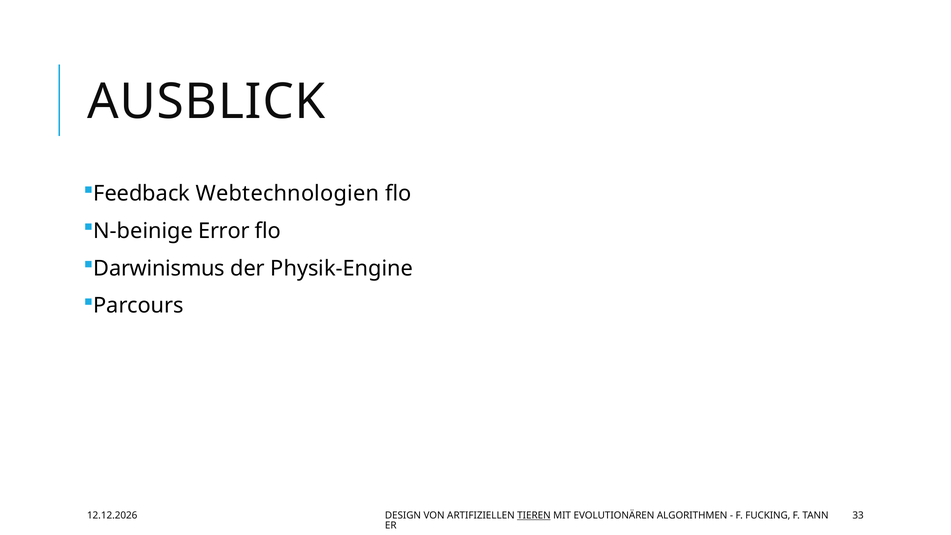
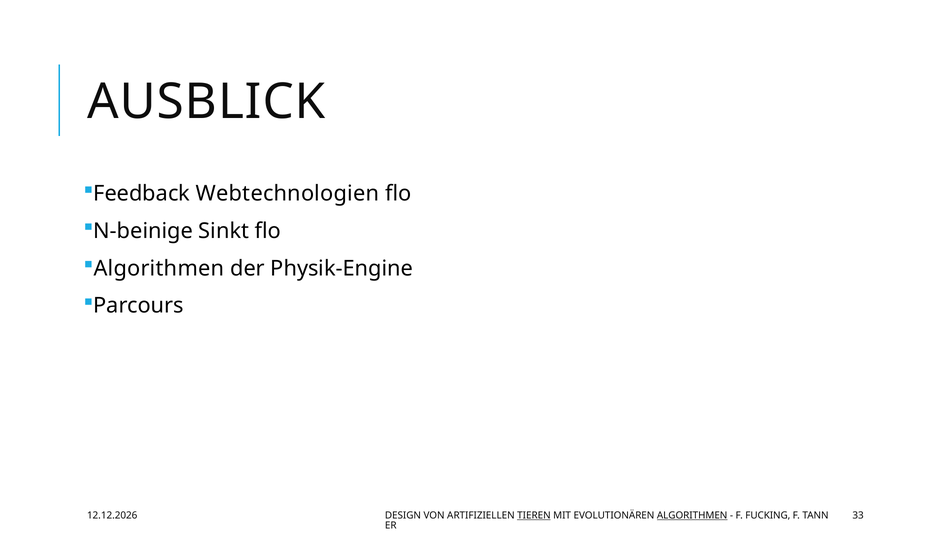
Error: Error -> Sinkt
Darwinismus at (159, 268): Darwinismus -> Algorithmen
ALGORITHMEN at (692, 515) underline: none -> present
